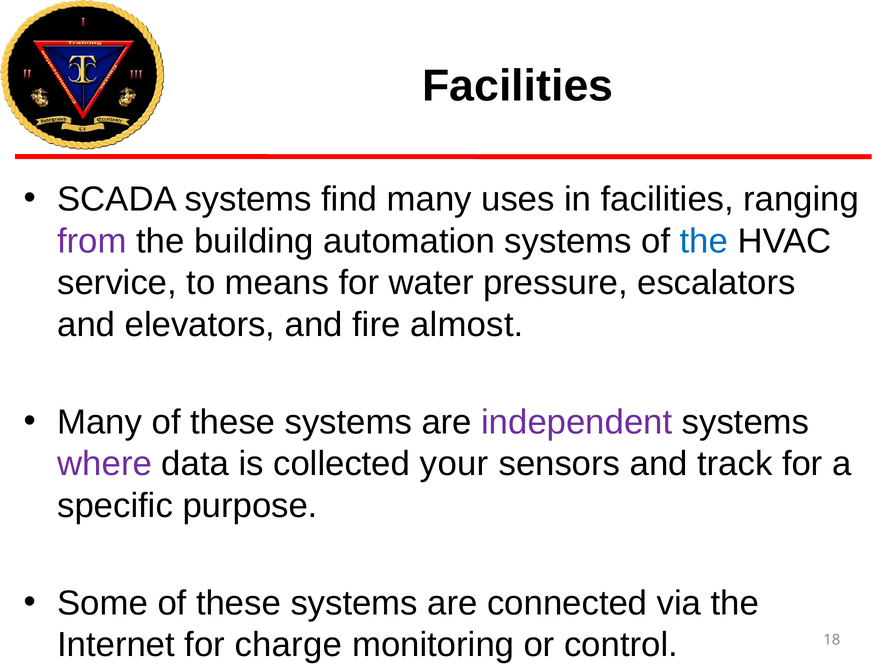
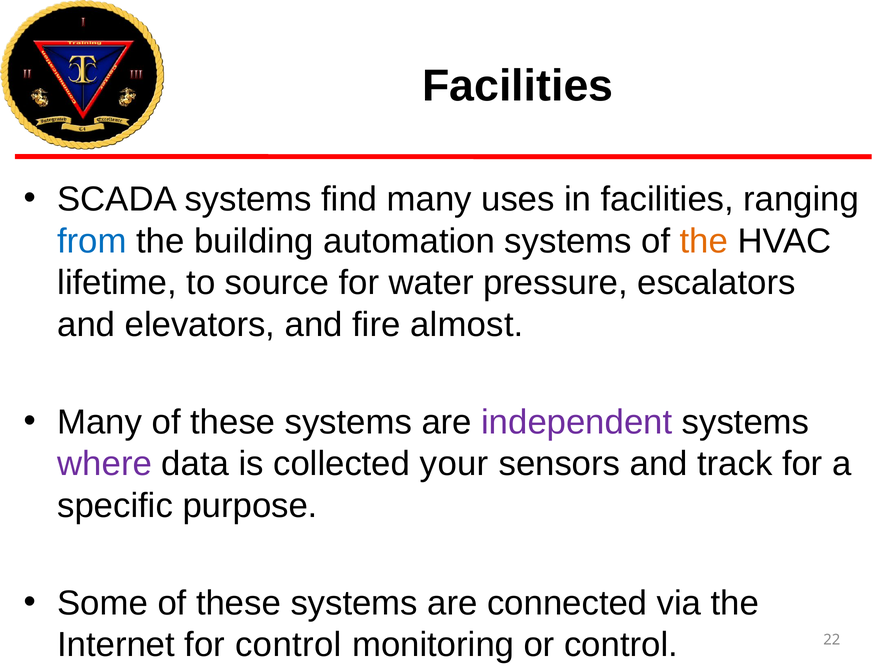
from colour: purple -> blue
the at (704, 241) colour: blue -> orange
service: service -> lifetime
means: means -> source
for charge: charge -> control
18: 18 -> 22
